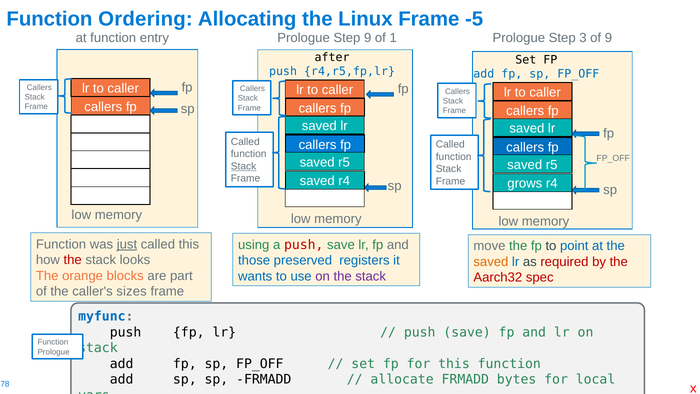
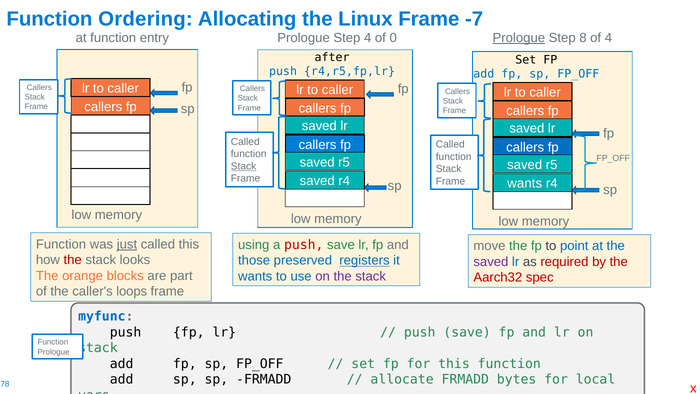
-5: -5 -> -7
Prologue at (519, 38) underline: none -> present
3: 3 -> 8
of 9: 9 -> 4
Step 9: 9 -> 4
1: 1 -> 0
grows at (525, 183): grows -> wants
registers underline: none -> present
saved at (491, 262) colour: orange -> purple
sizes: sizes -> loops
